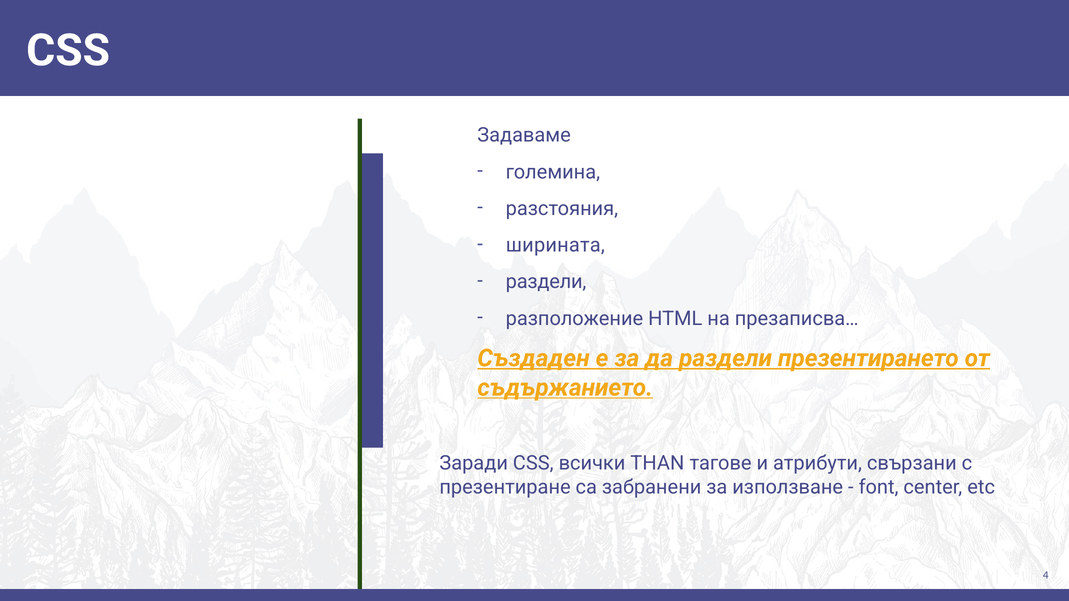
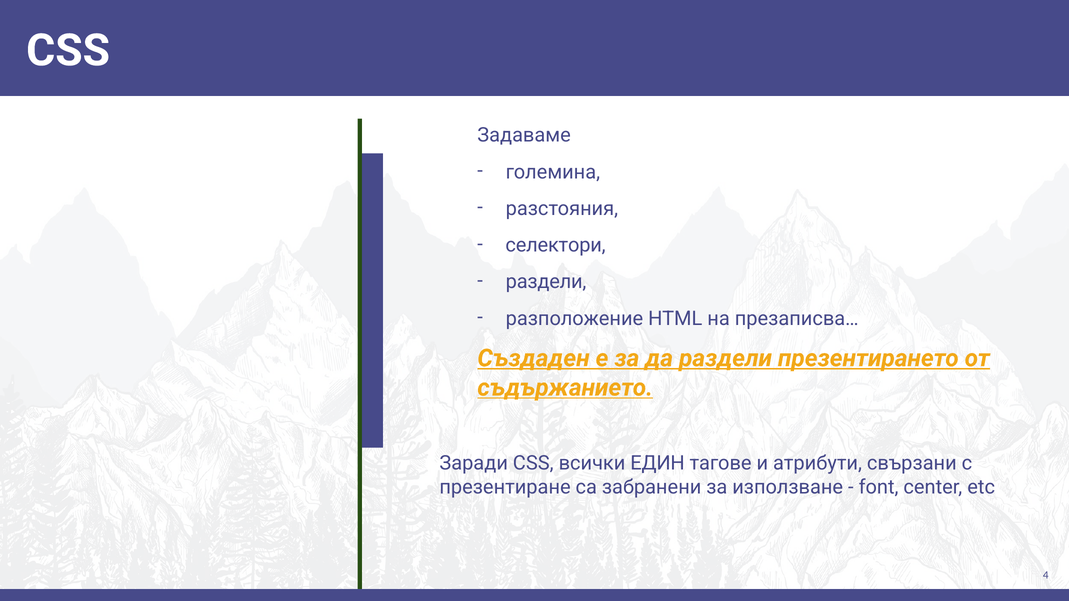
ширината: ширината -> селектори
THAN: THAN -> ЕДИН
